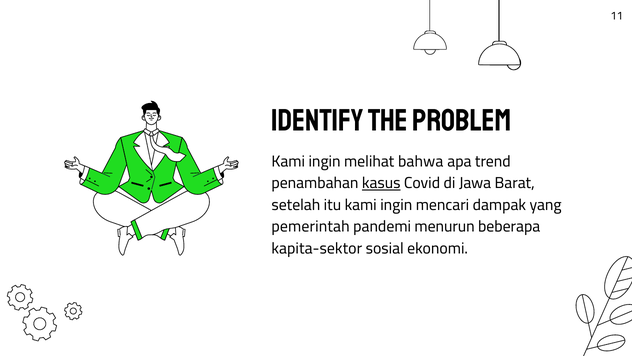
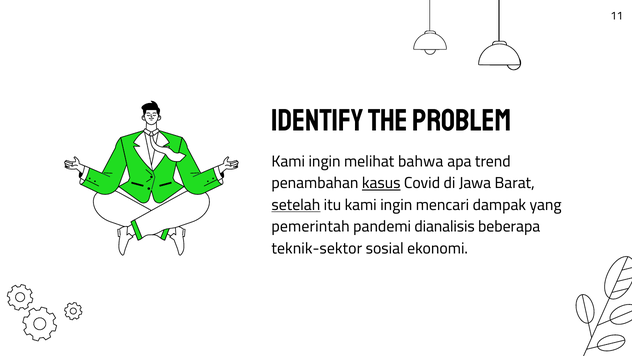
setelah underline: none -> present
menurun: menurun -> dianalisis
kapita-sektor: kapita-sektor -> teknik-sektor
